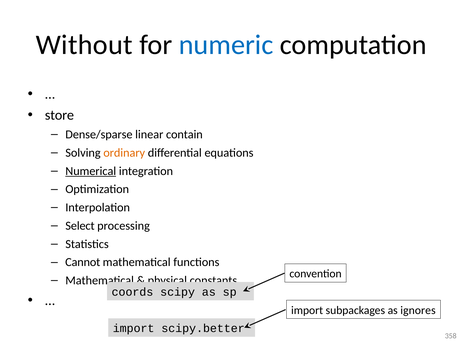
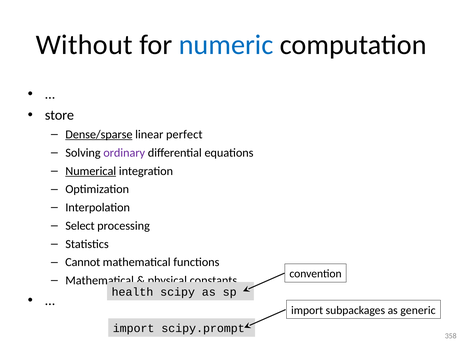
Dense/sparse underline: none -> present
contain: contain -> perfect
ordinary colour: orange -> purple
coords: coords -> health
ignores: ignores -> generic
scipy.better: scipy.better -> scipy.prompt
